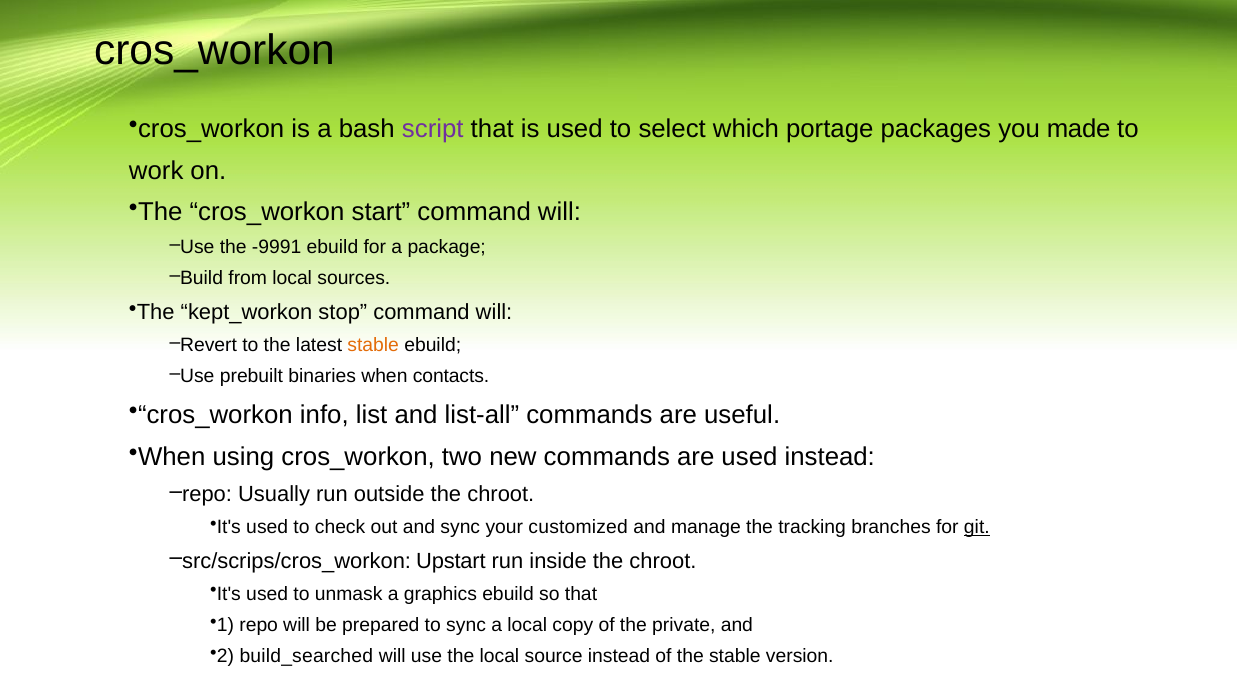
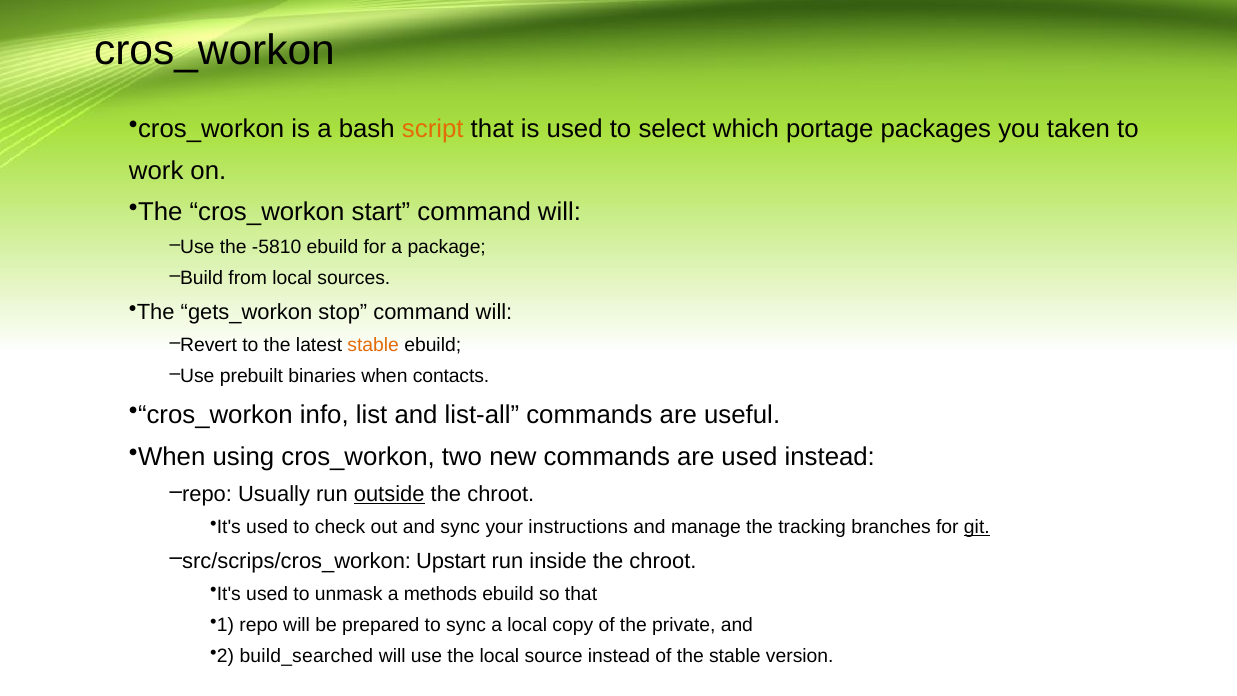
script colour: purple -> orange
made: made -> taken
-9991: -9991 -> -5810
kept_workon: kept_workon -> gets_workon
outside underline: none -> present
customized: customized -> instructions
graphics: graphics -> methods
